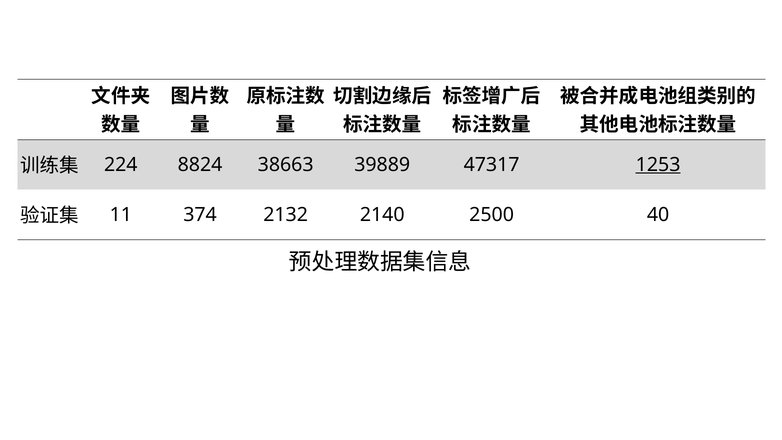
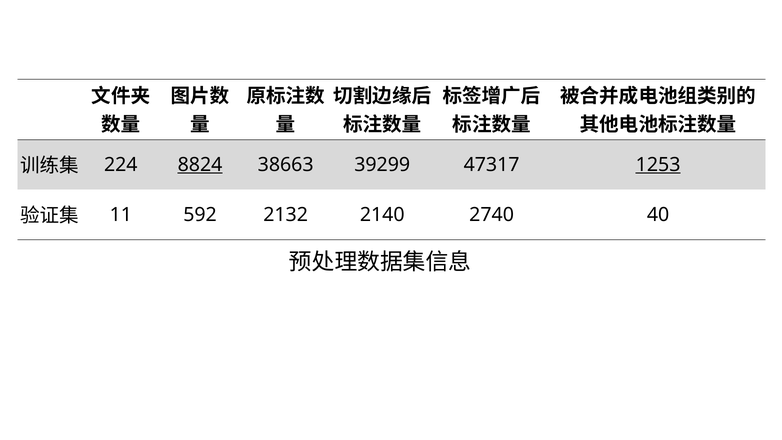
8824 underline: none -> present
39889: 39889 -> 39299
374: 374 -> 592
2500: 2500 -> 2740
